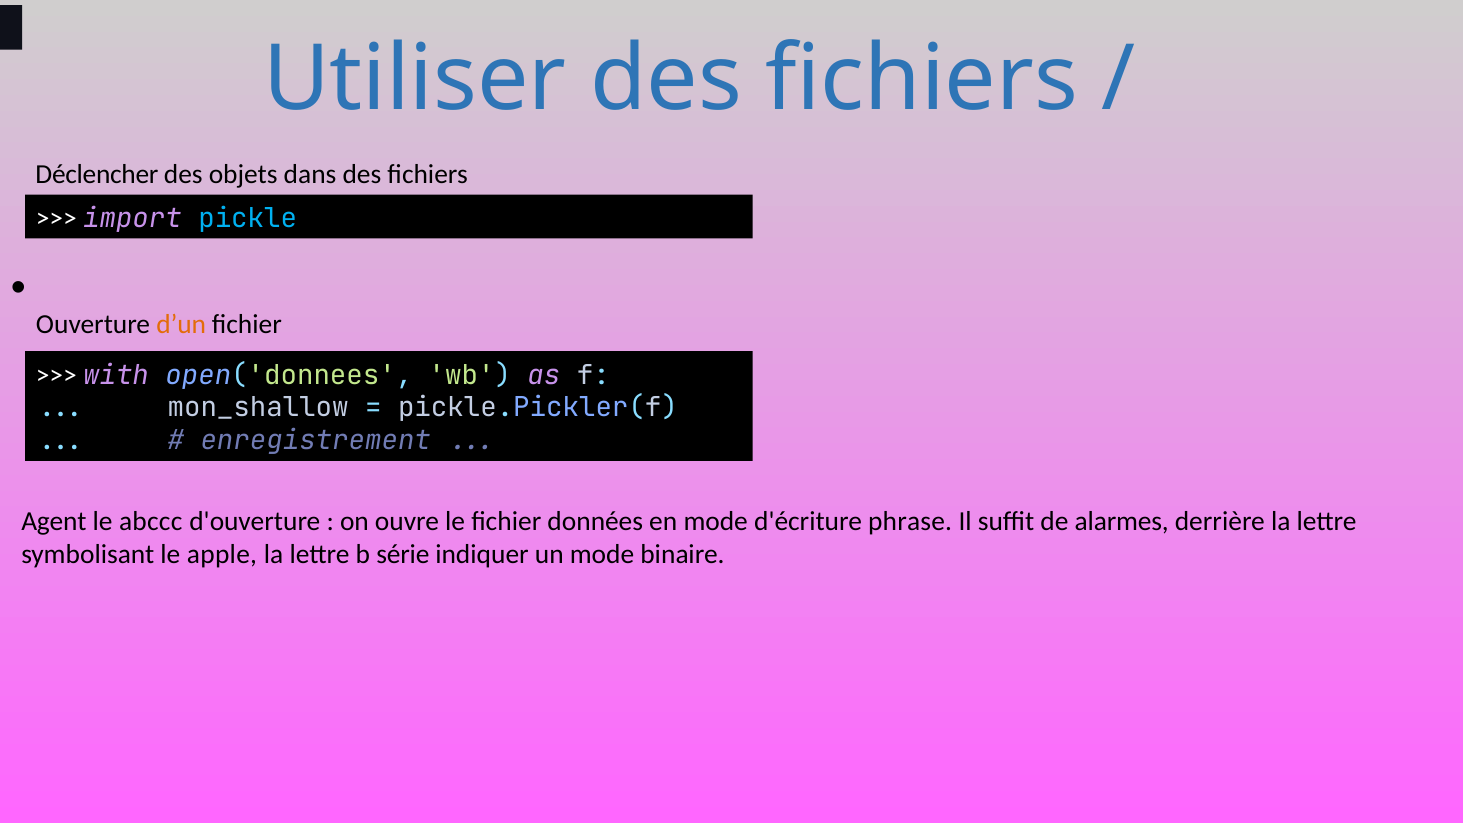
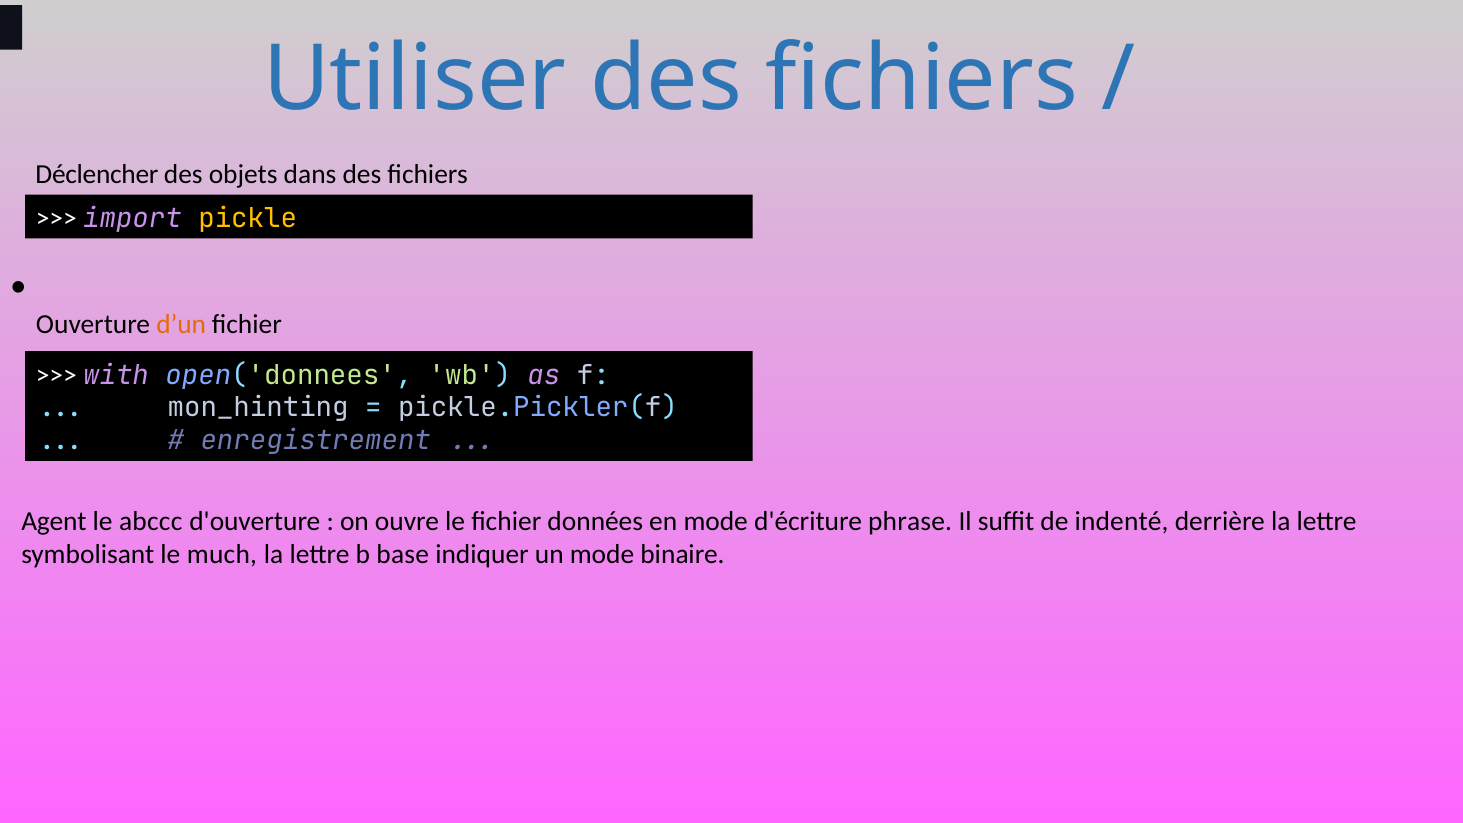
pickle colour: light blue -> yellow
mon_shallow: mon_shallow -> mon_hinting
alarmes: alarmes -> indenté
apple: apple -> much
série: série -> base
